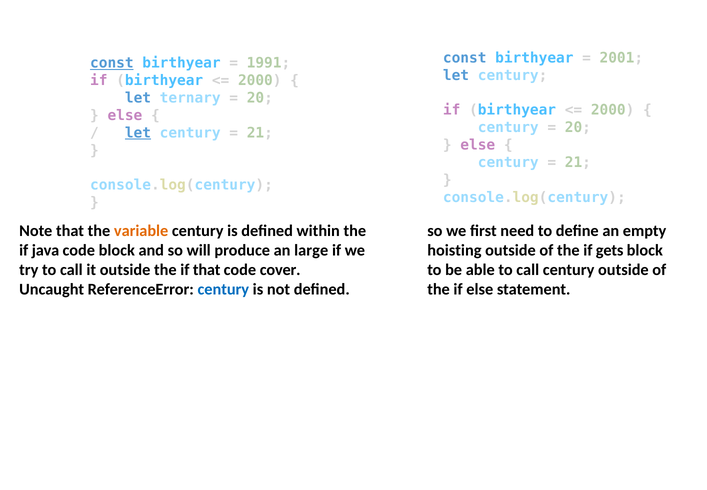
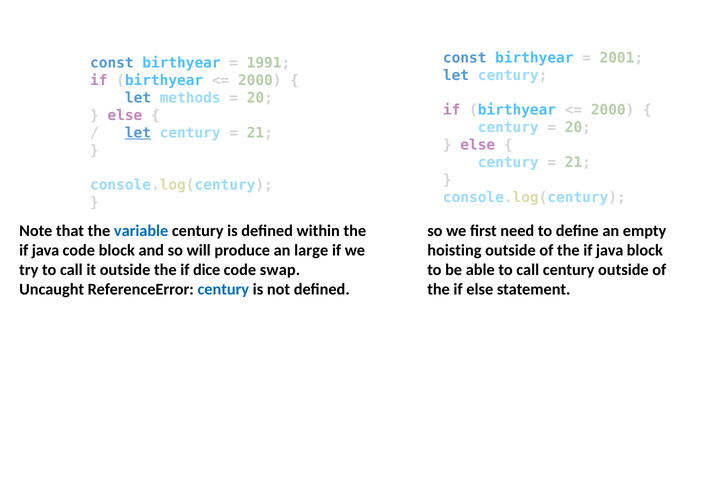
const at (112, 63) underline: present -> none
ternary: ternary -> methods
variable colour: orange -> blue
of the if gets: gets -> java
if that: that -> dice
cover: cover -> swap
